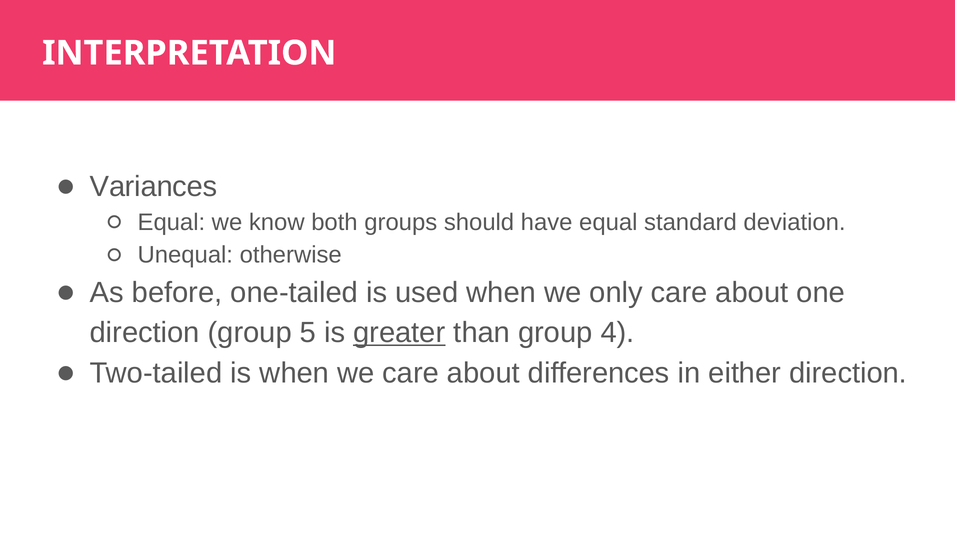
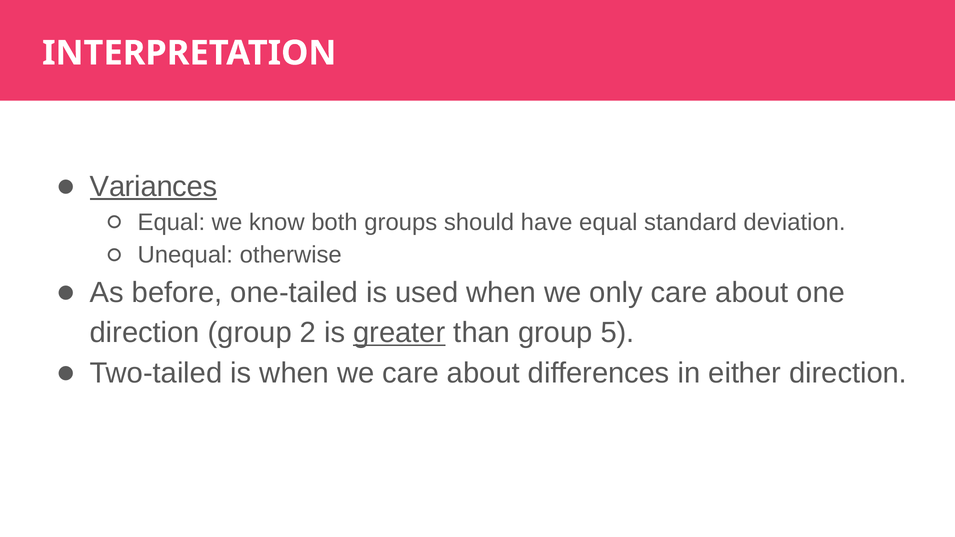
Variances underline: none -> present
5: 5 -> 2
4: 4 -> 5
